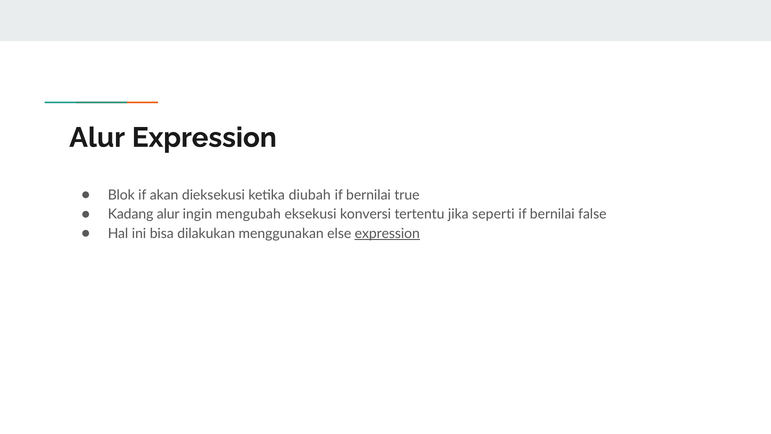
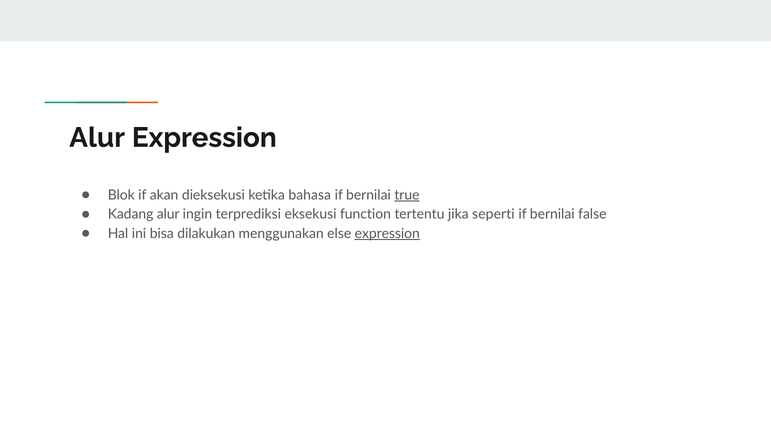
diubah: diubah -> bahasa
true underline: none -> present
mengubah: mengubah -> terprediksi
konversi: konversi -> function
